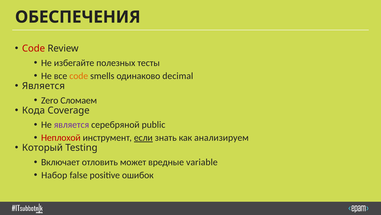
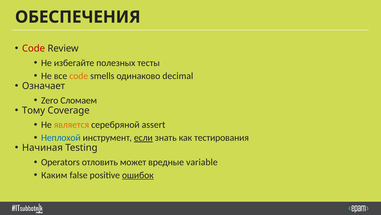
Является at (43, 86): Является -> Означает
Кода: Кода -> Тому
является at (71, 124) colour: purple -> orange
public: public -> assert
Неплохой colour: red -> blue
анализируем: анализируем -> тестирования
Который: Который -> Начиная
Включает: Включает -> Operators
Набор: Набор -> Каким
ошибок underline: none -> present
